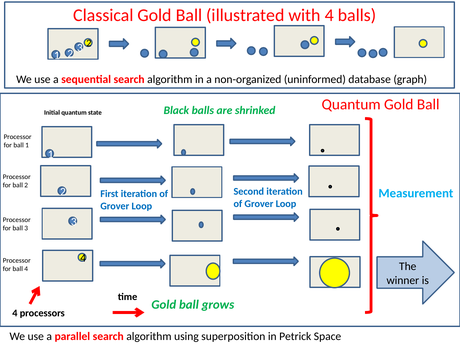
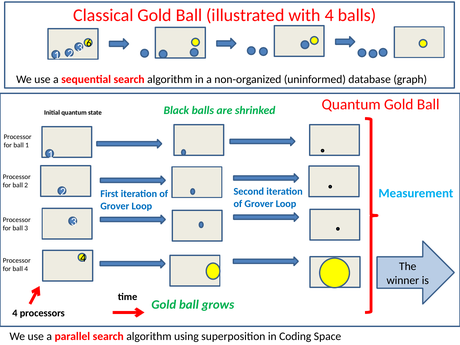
3 2: 2 -> 6
Petrick: Petrick -> Coding
